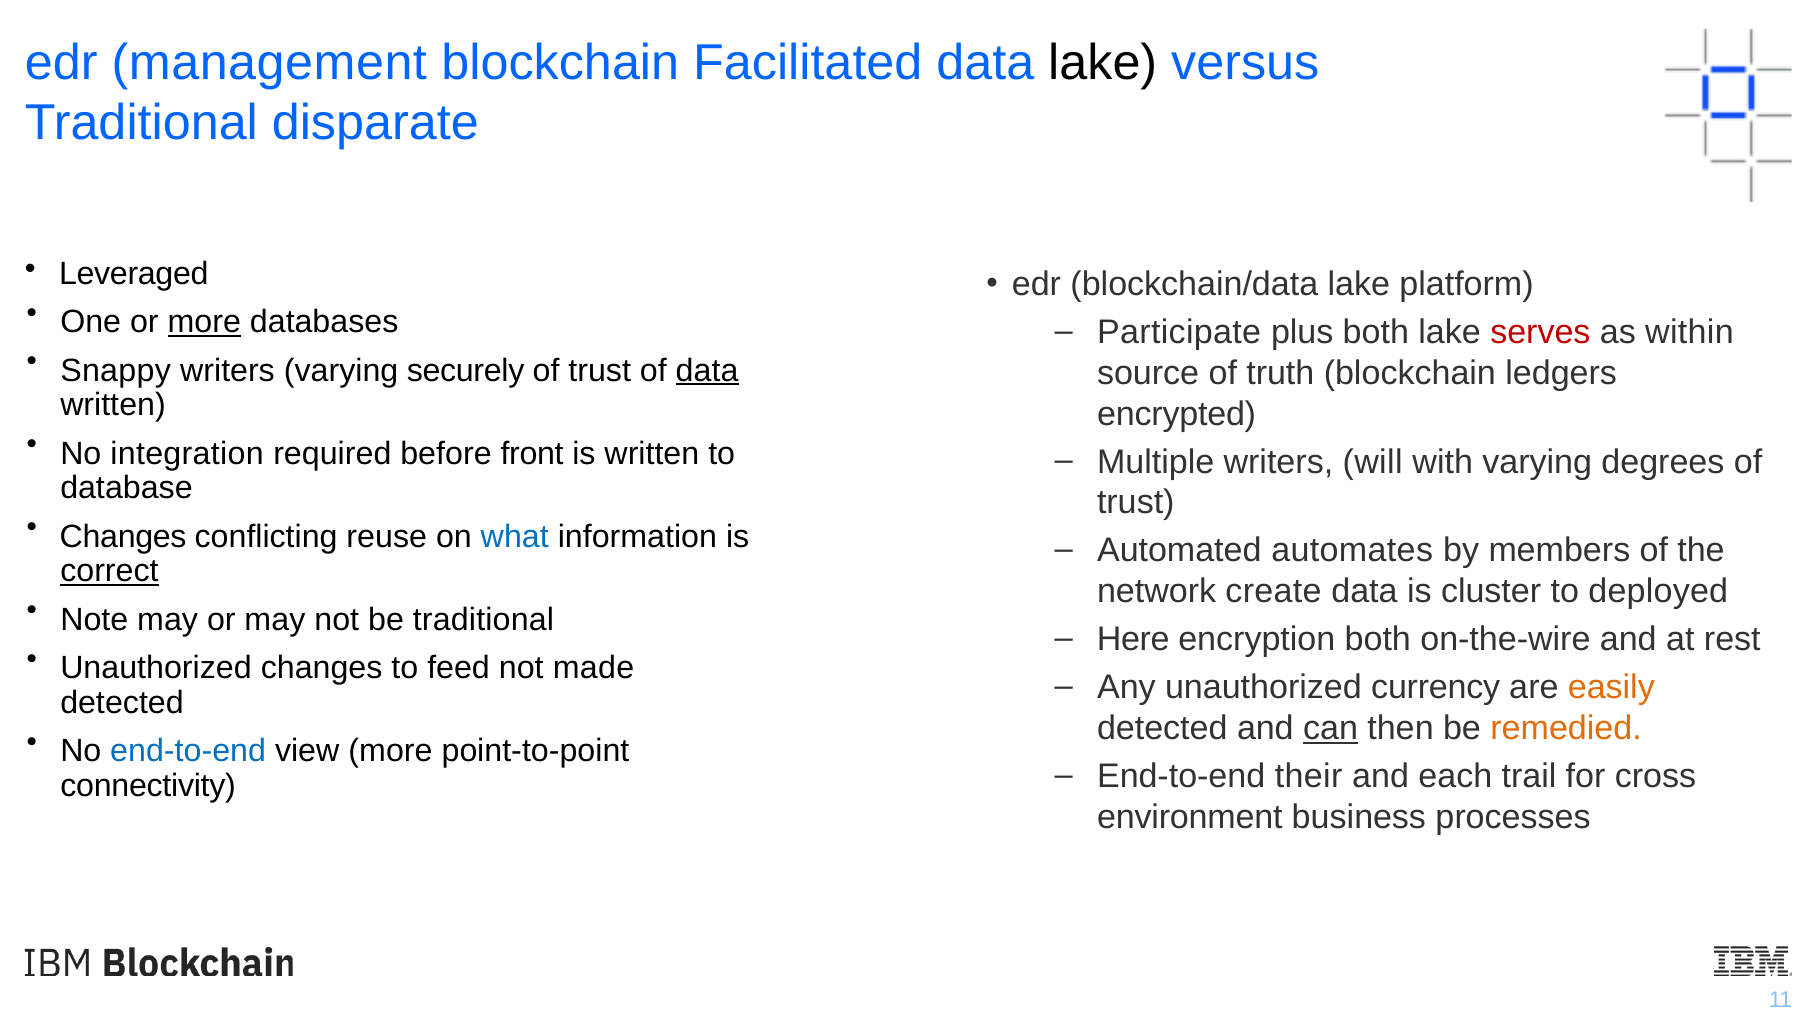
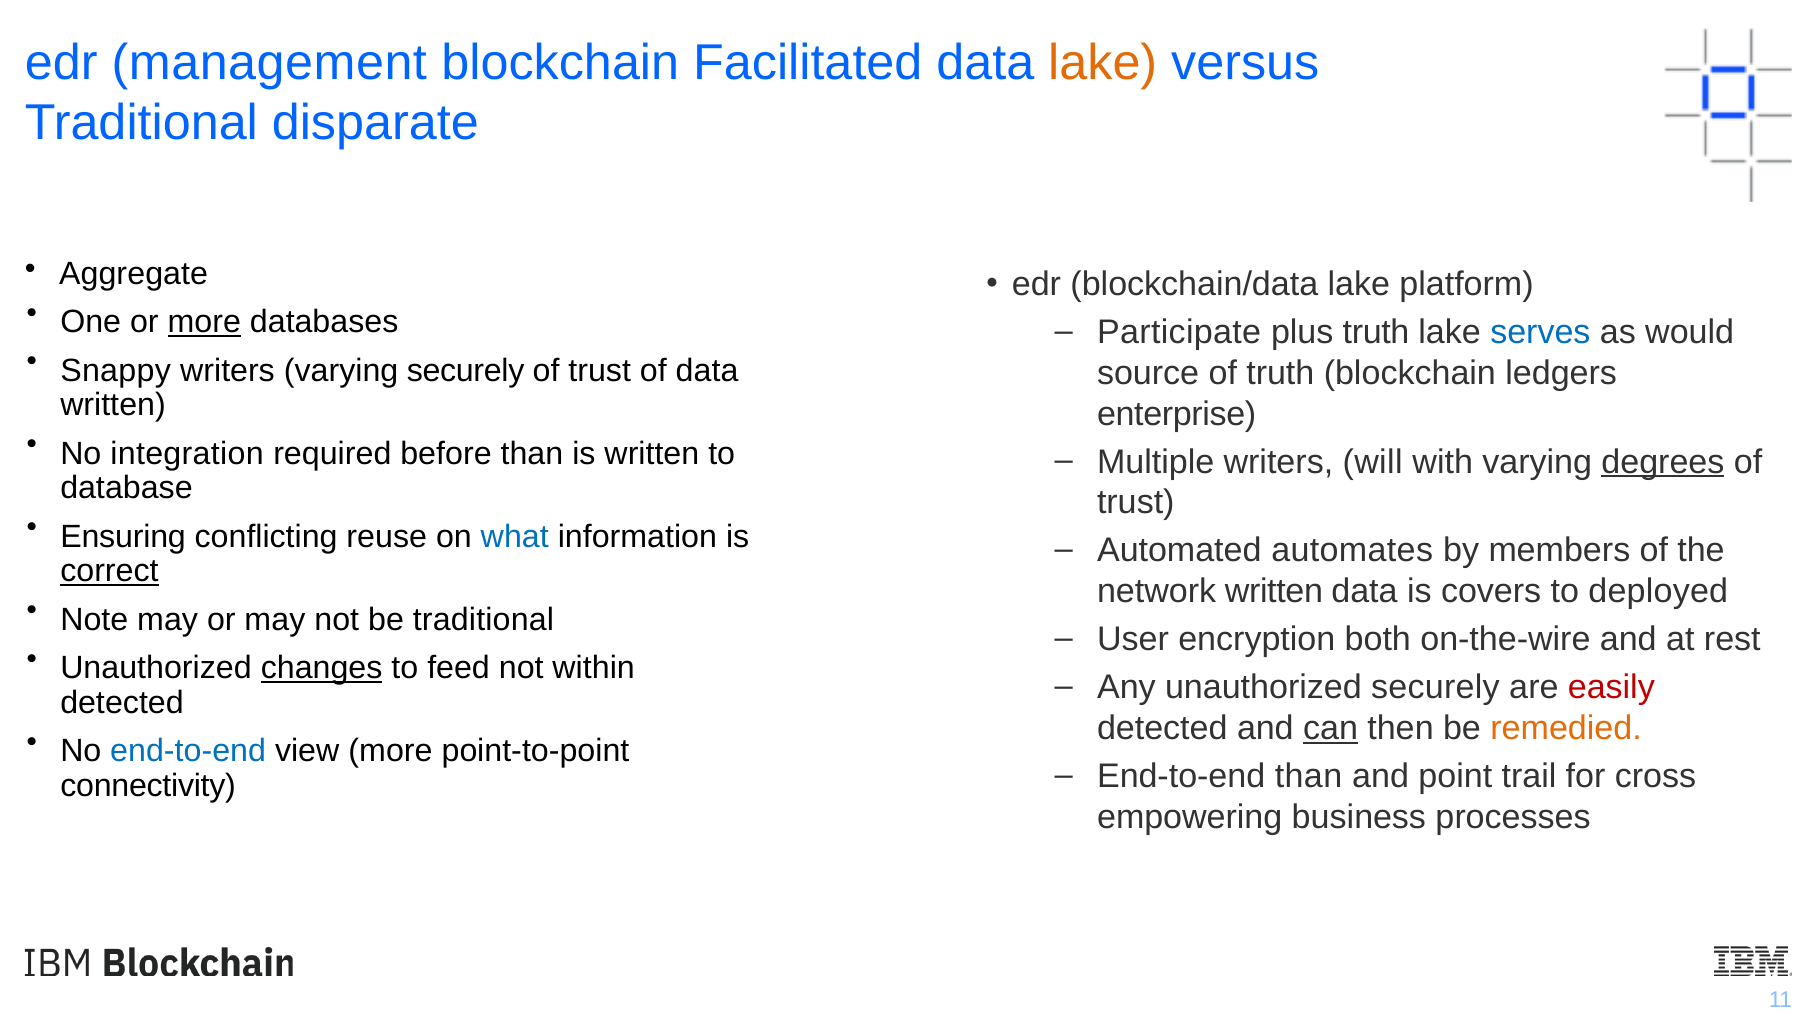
lake at (1103, 62) colour: black -> orange
Leveraged: Leveraged -> Aggregate
plus both: both -> truth
serves colour: red -> blue
within: within -> would
data at (707, 370) underline: present -> none
encrypted: encrypted -> enterprise
before front: front -> than
degrees underline: none -> present
Changes at (123, 536): Changes -> Ensuring
network create: create -> written
cluster: cluster -> covers
Here: Here -> User
changes at (322, 668) underline: none -> present
made: made -> within
unauthorized currency: currency -> securely
easily colour: orange -> red
End-to-end their: their -> than
each: each -> point
environment: environment -> empowering
